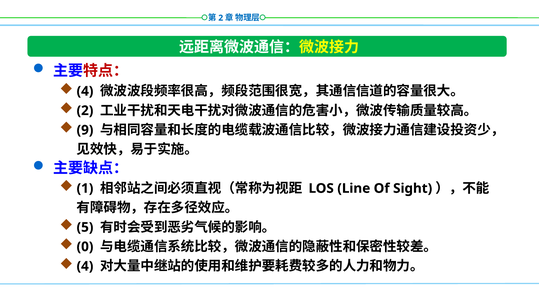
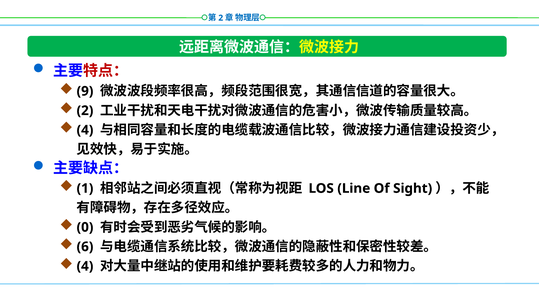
4 at (85, 91): 4 -> 9
9 at (85, 130): 9 -> 4
5: 5 -> 0
0: 0 -> 6
